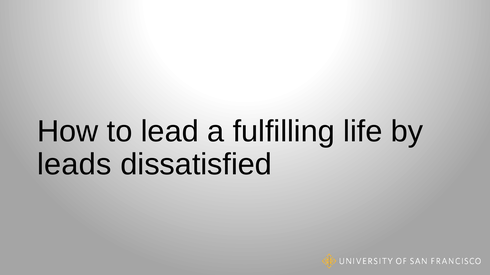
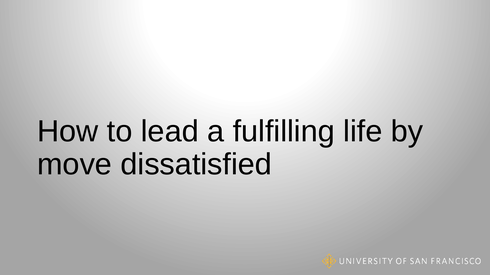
leads: leads -> move
